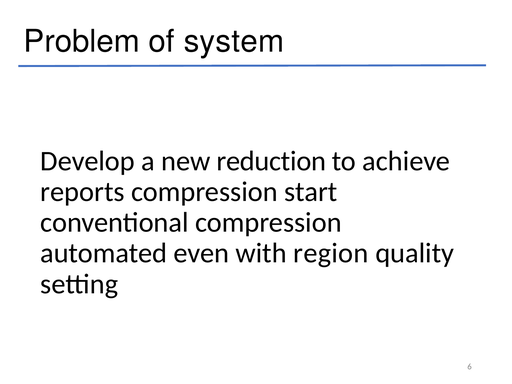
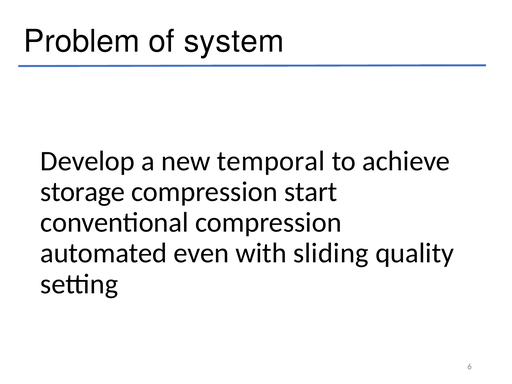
reduction: reduction -> temporal
reports: reports -> storage
region: region -> sliding
